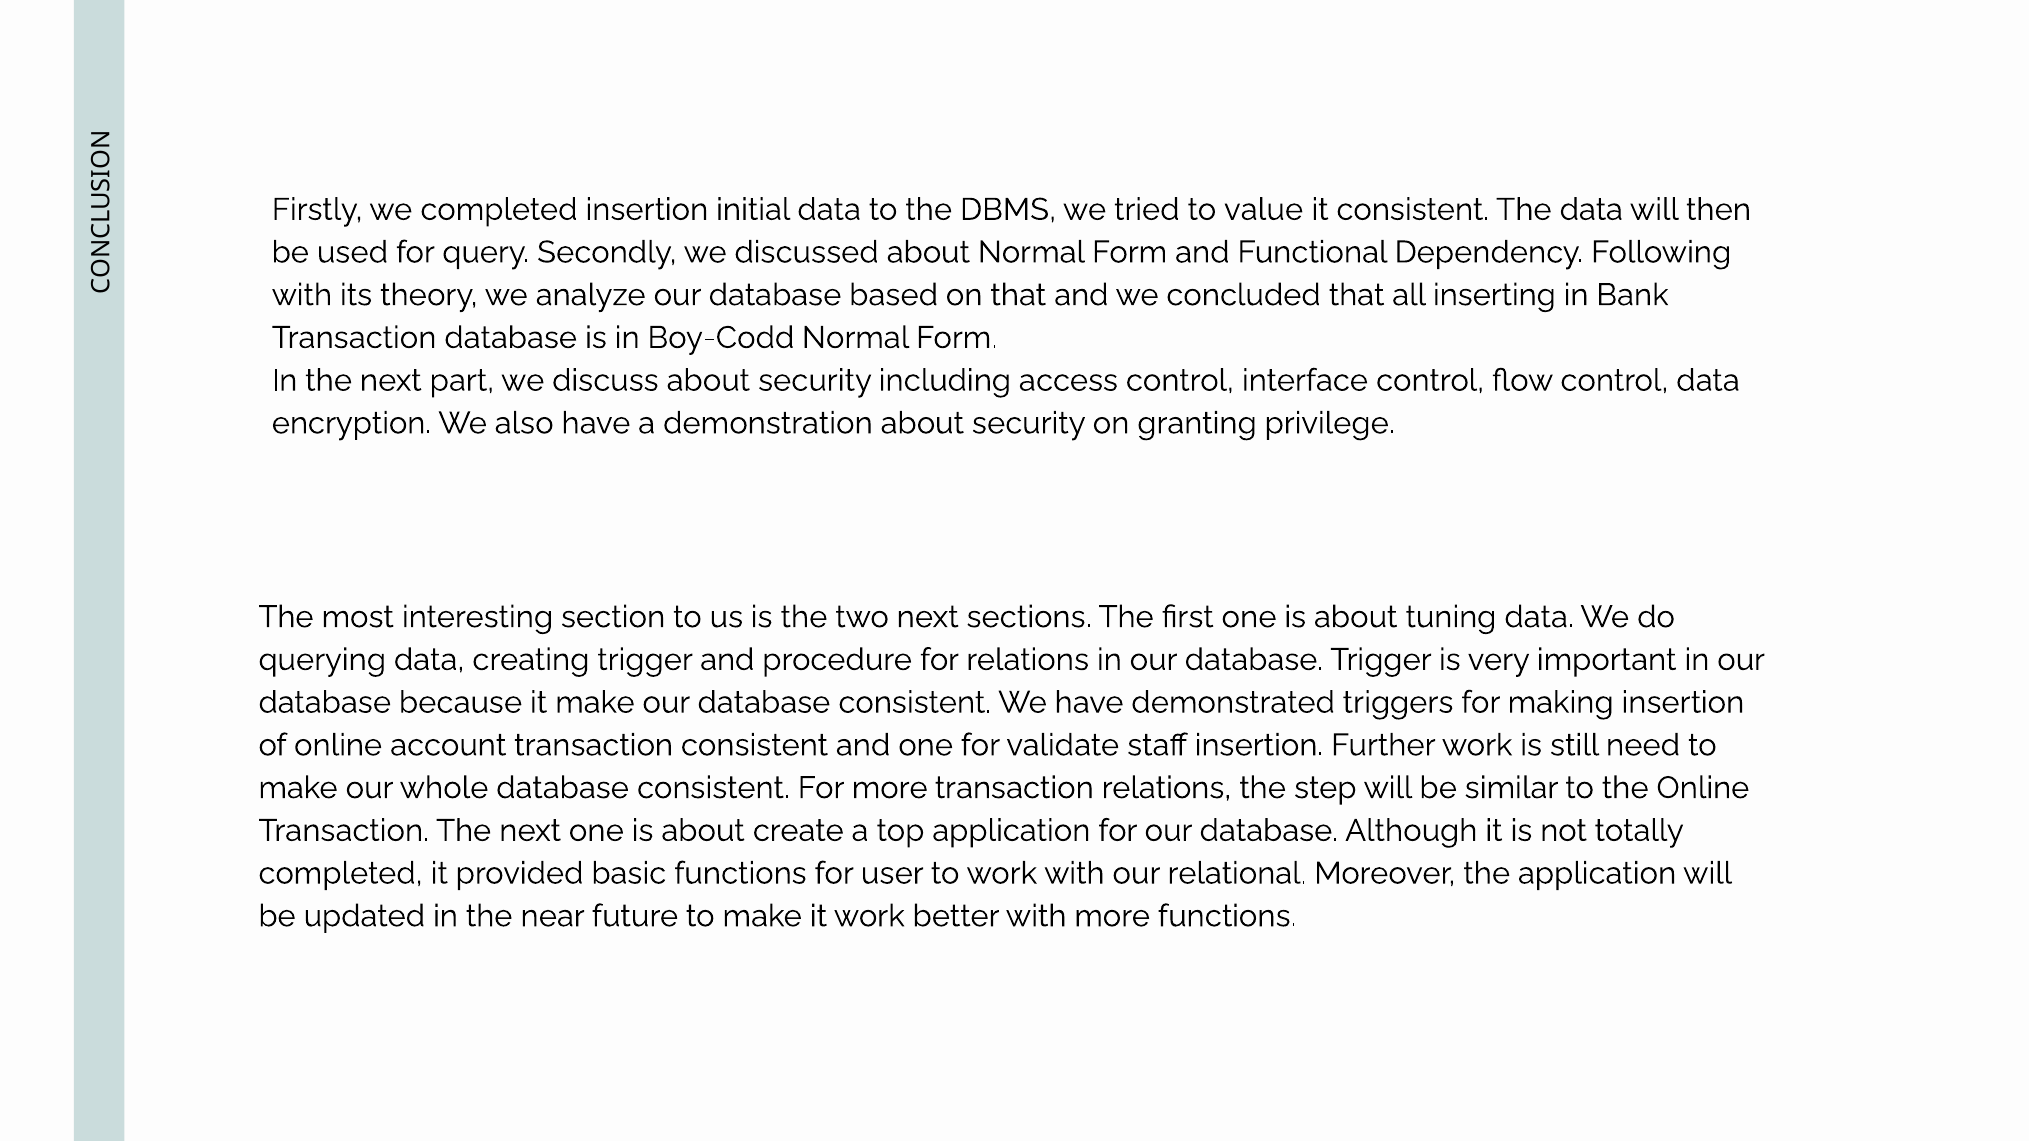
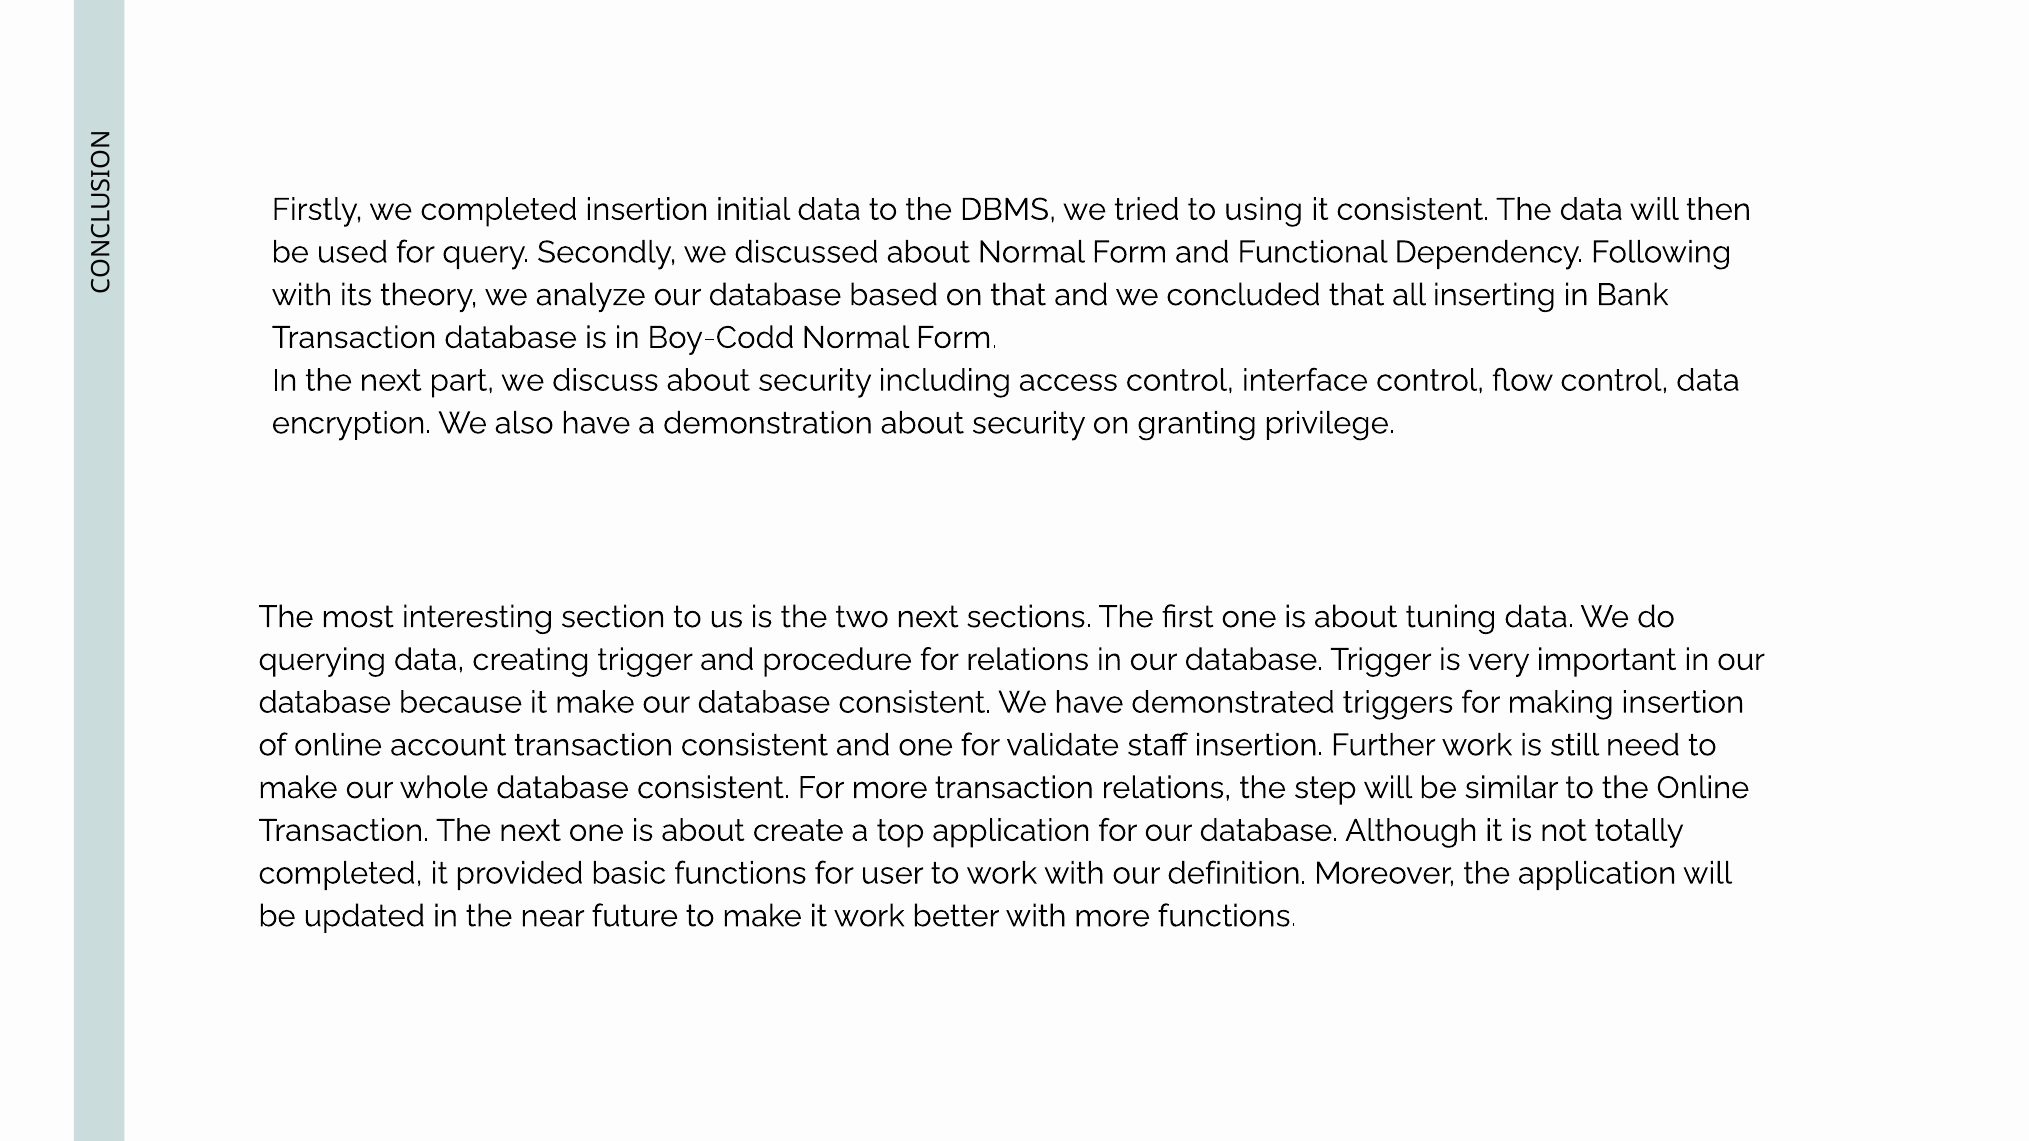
value: value -> using
relational: relational -> definition
